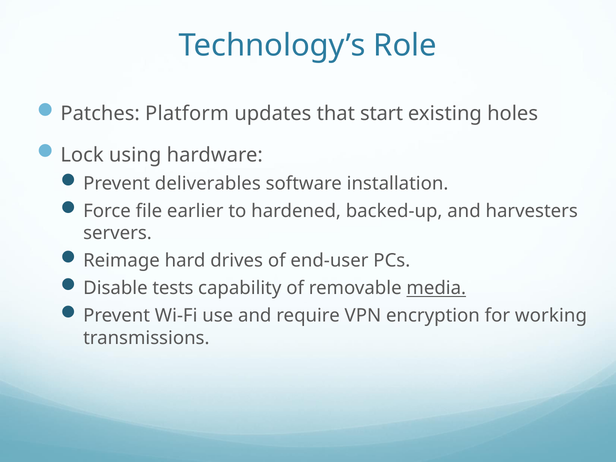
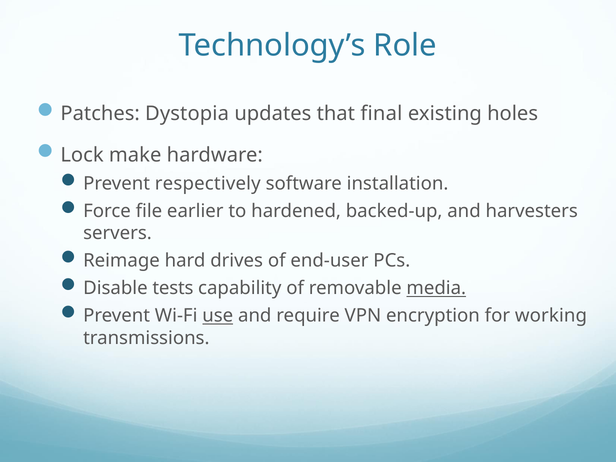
Platform: Platform -> Dystopia
start: start -> final
using: using -> make
deliverables: deliverables -> respectively
use underline: none -> present
